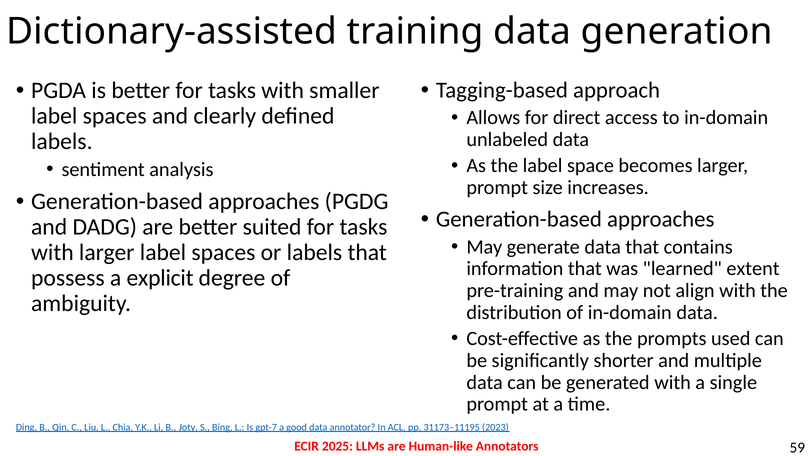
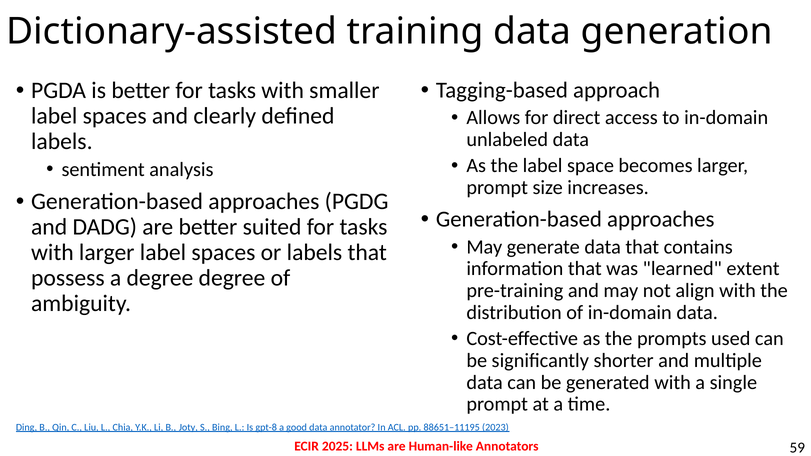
a explicit: explicit -> degree
gpt-7: gpt-7 -> gpt-8
31173–11195: 31173–11195 -> 88651–11195
